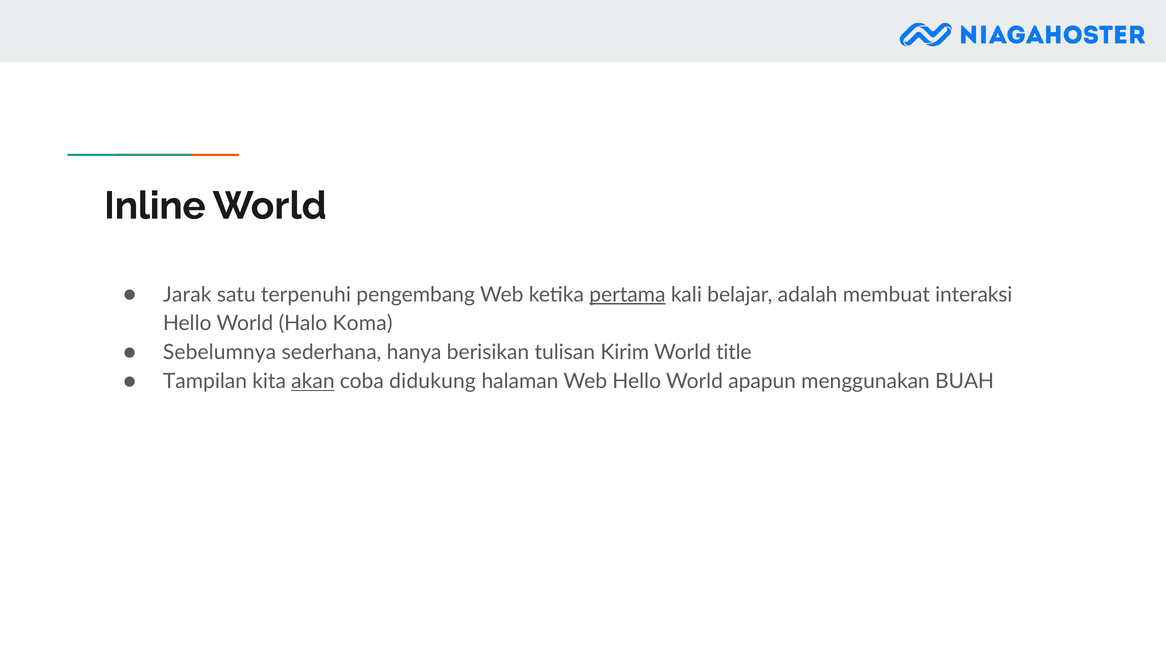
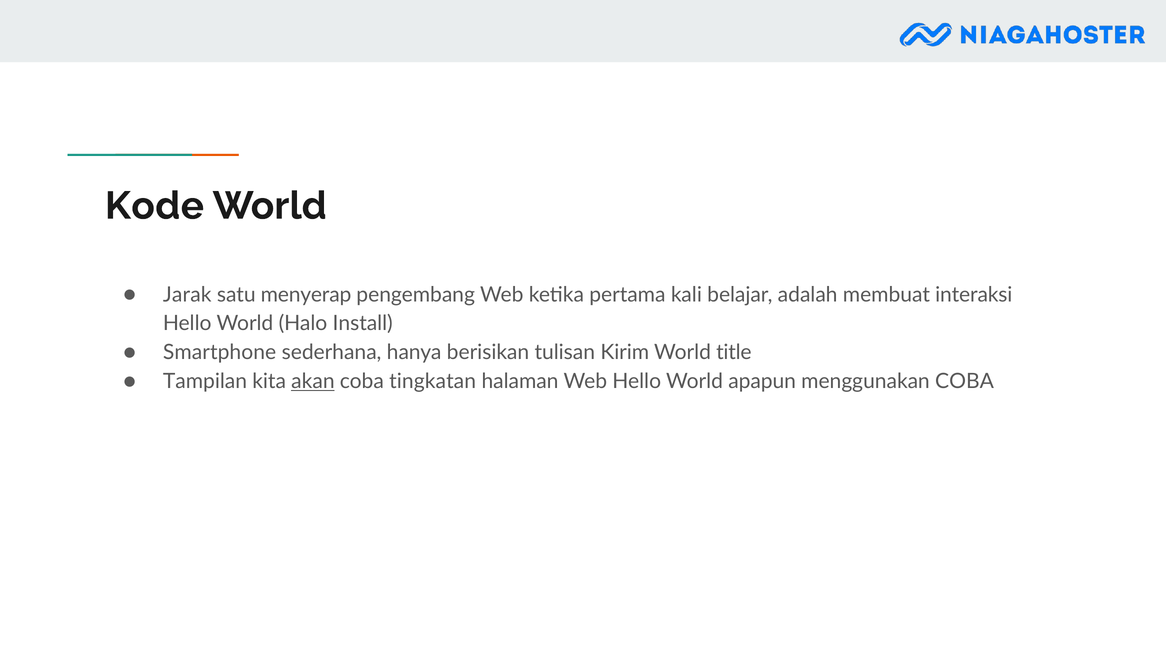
Inline: Inline -> Kode
terpenuhi: terpenuhi -> menyerap
pertama underline: present -> none
Koma: Koma -> Install
Sebelumnya: Sebelumnya -> Smartphone
didukung: didukung -> tingkatan
menggunakan BUAH: BUAH -> COBA
